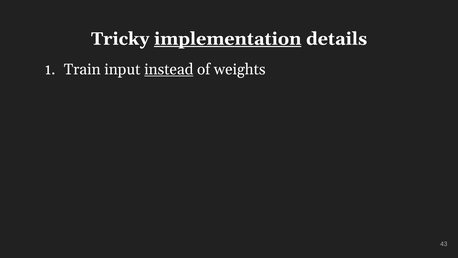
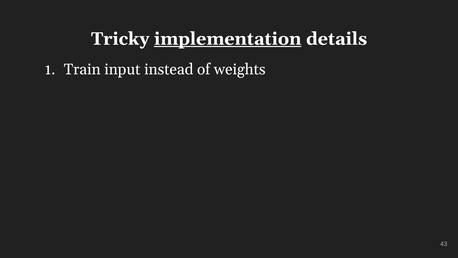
instead underline: present -> none
